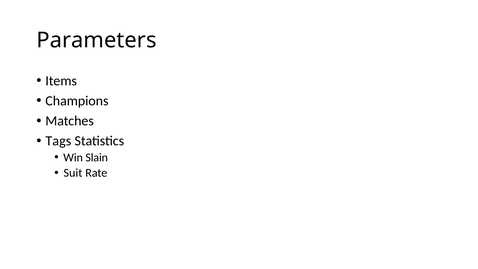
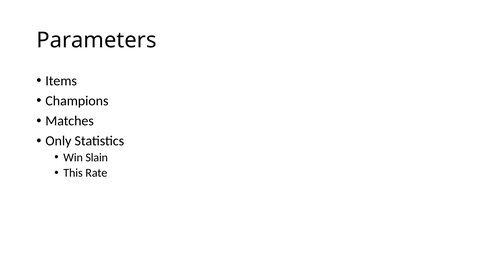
Tags: Tags -> Only
Suit: Suit -> This
